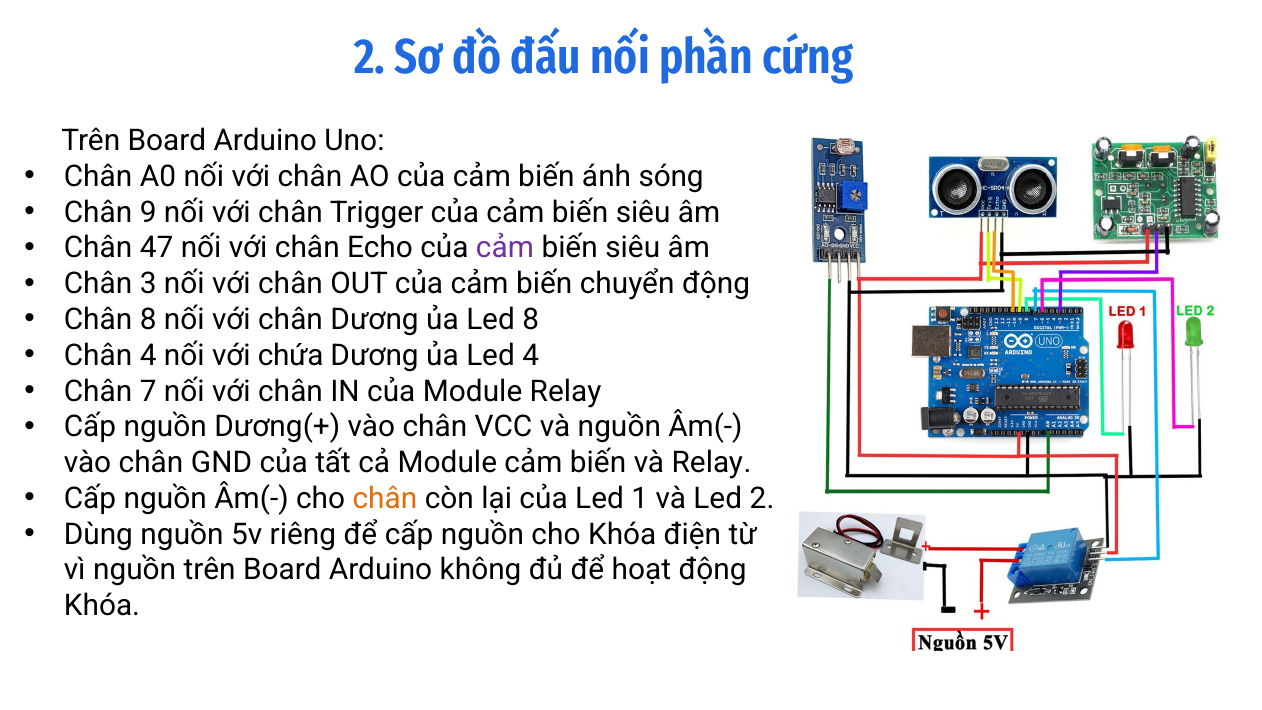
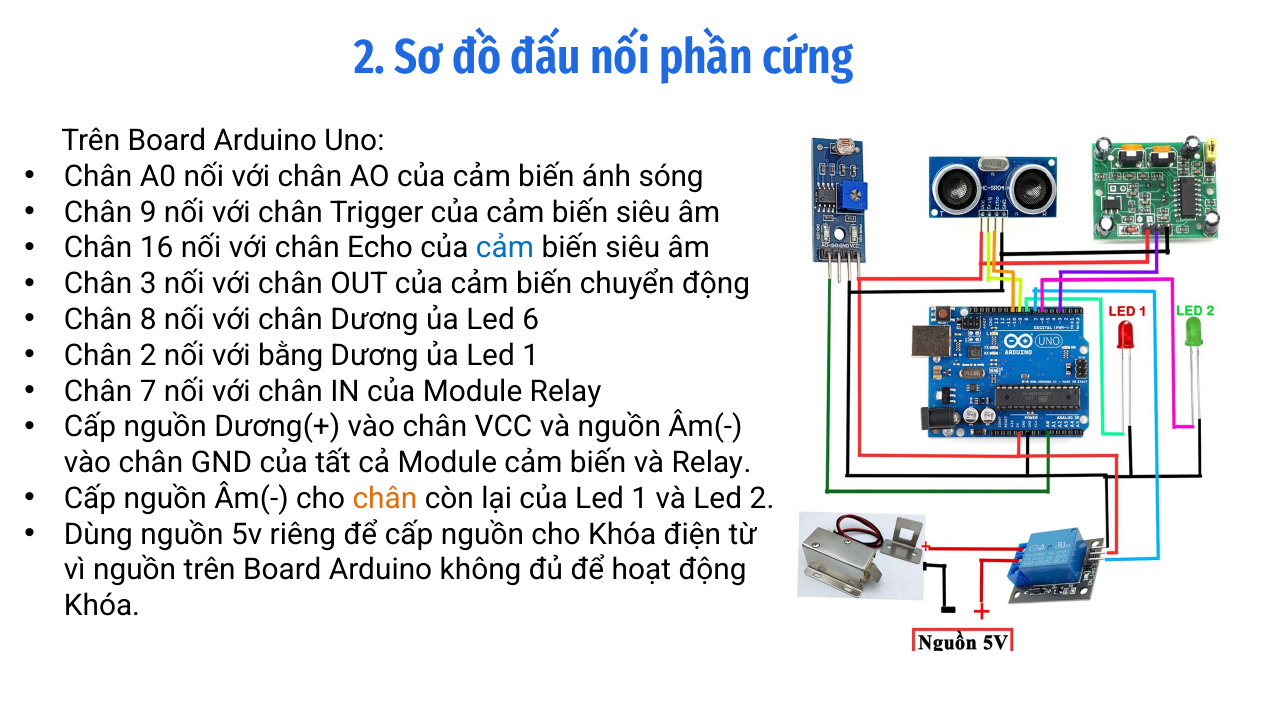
47: 47 -> 16
cảm at (505, 248) colour: purple -> blue
Led 8: 8 -> 6
Chân 4: 4 -> 2
chứa: chứa -> bằng
ủa Led 4: 4 -> 1
